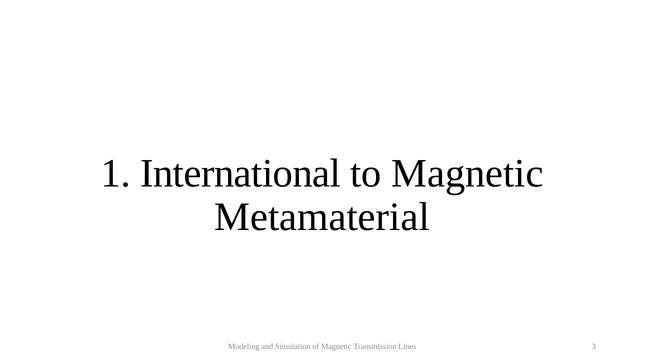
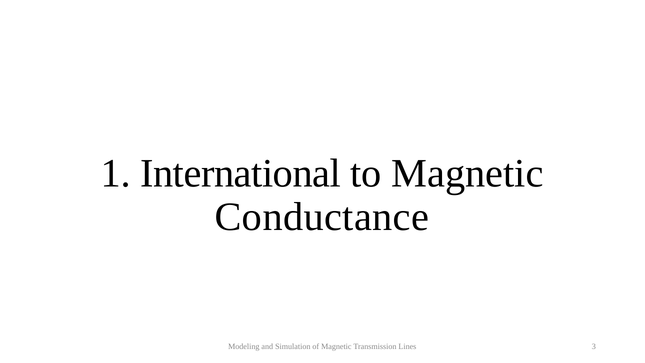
Metamaterial: Metamaterial -> Conductance
